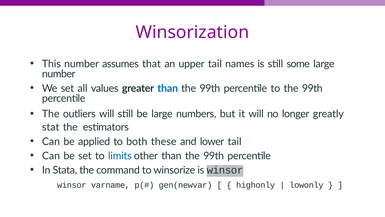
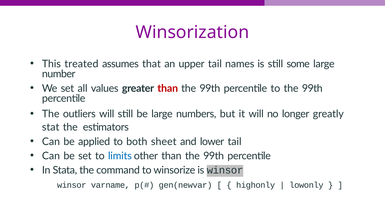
This number: number -> treated
than at (168, 88) colour: blue -> red
these: these -> sheet
